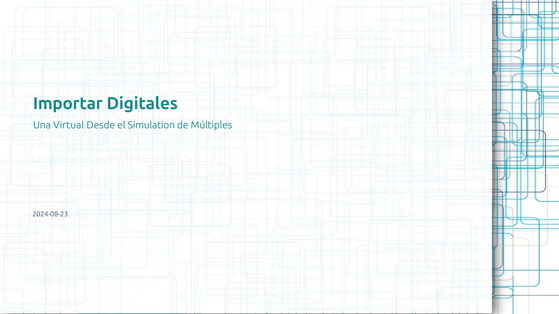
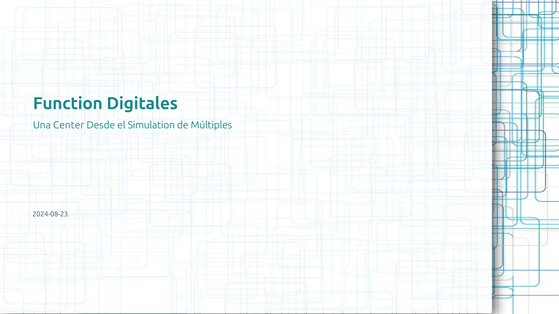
Importar: Importar -> Function
Virtual: Virtual -> Center
